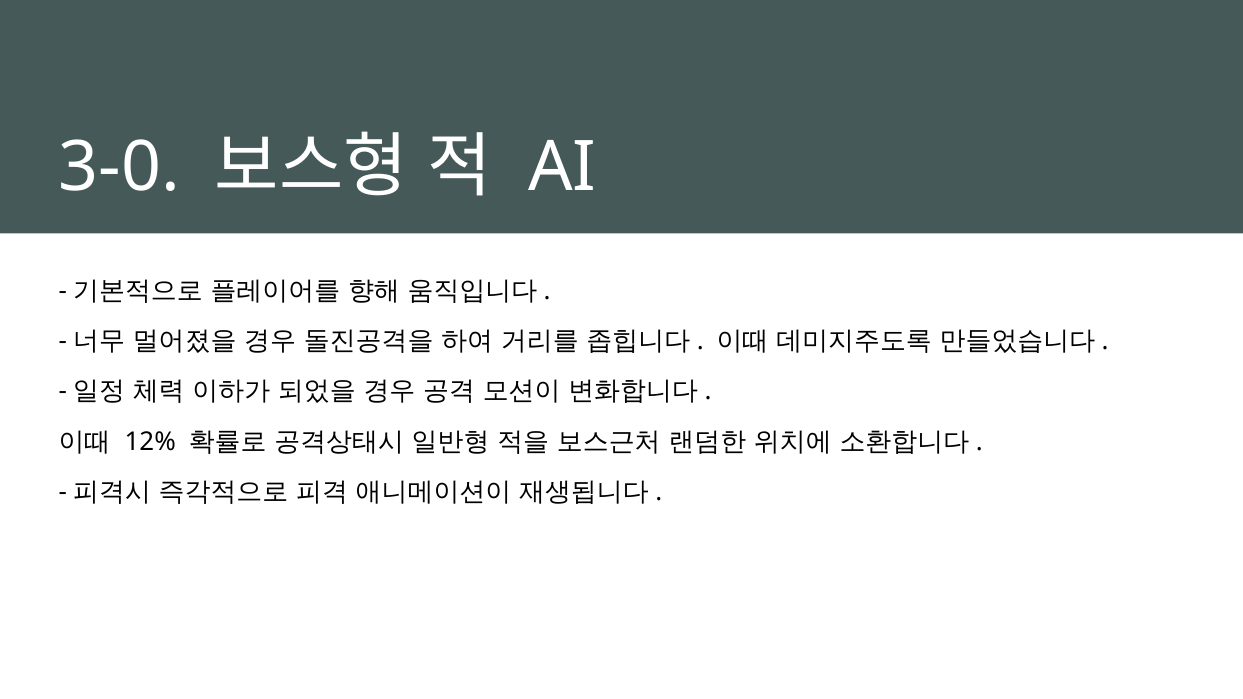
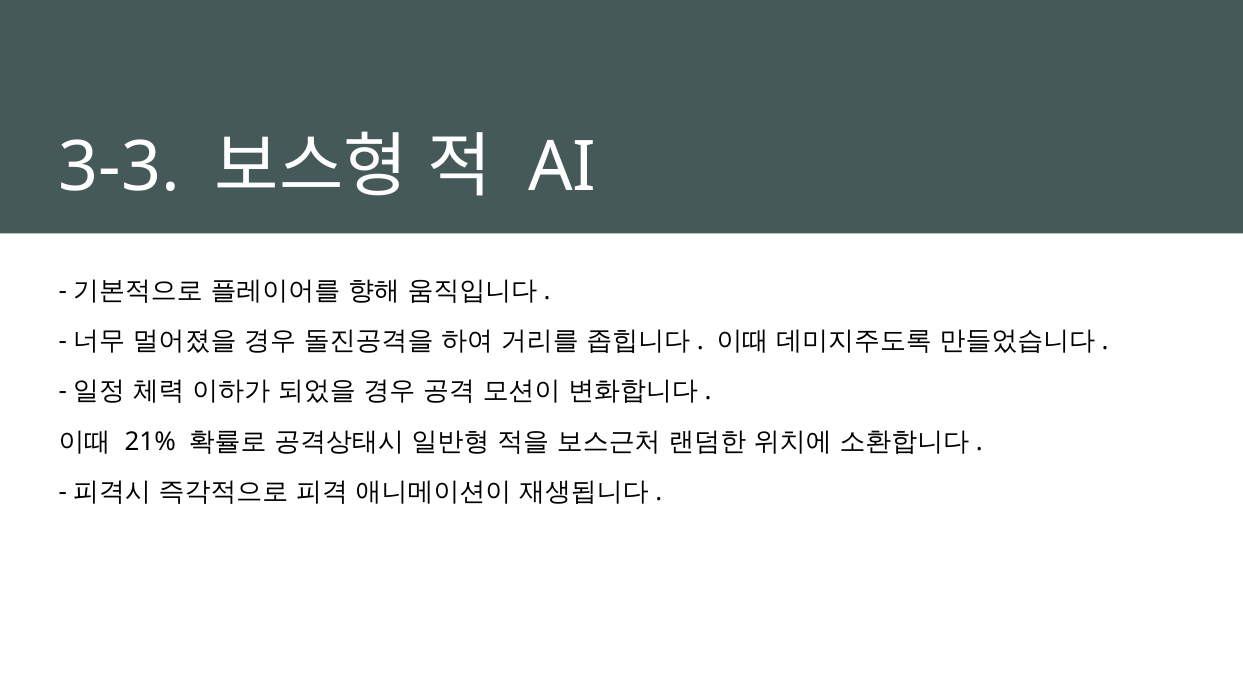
3-0: 3-0 -> 3-3
12%: 12% -> 21%
